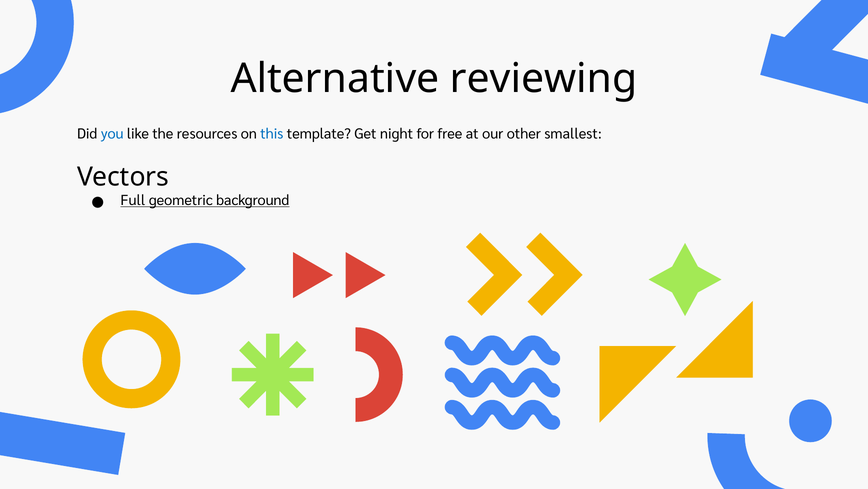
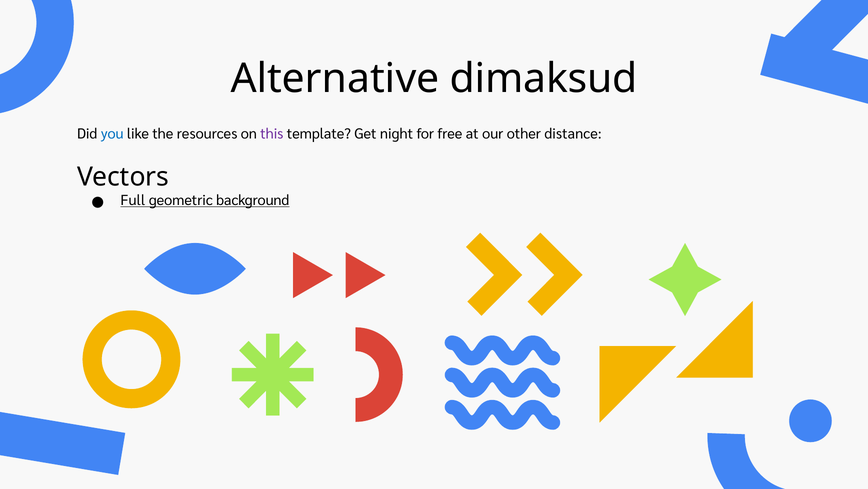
reviewing: reviewing -> dimaksud
this colour: blue -> purple
smallest: smallest -> distance
